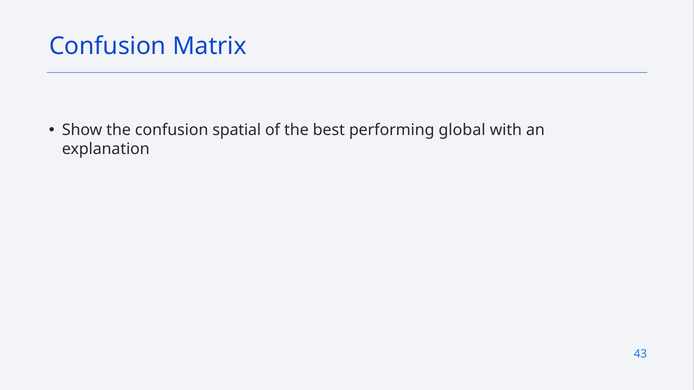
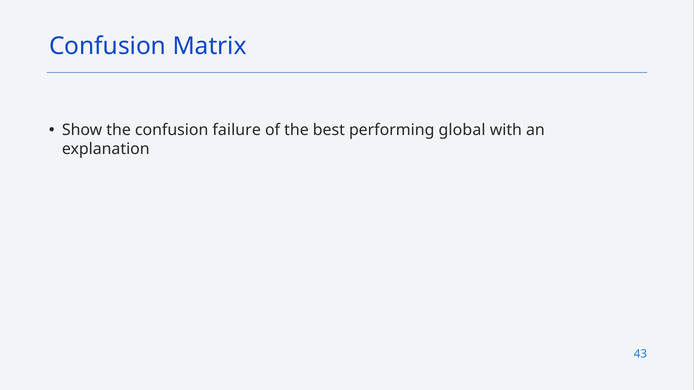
spatial: spatial -> failure
